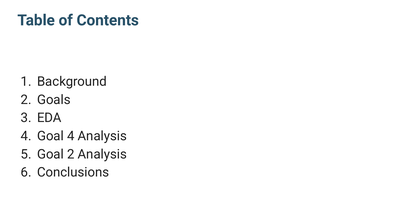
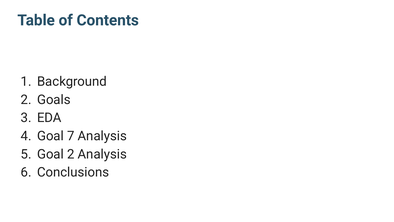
Goal 4: 4 -> 7
